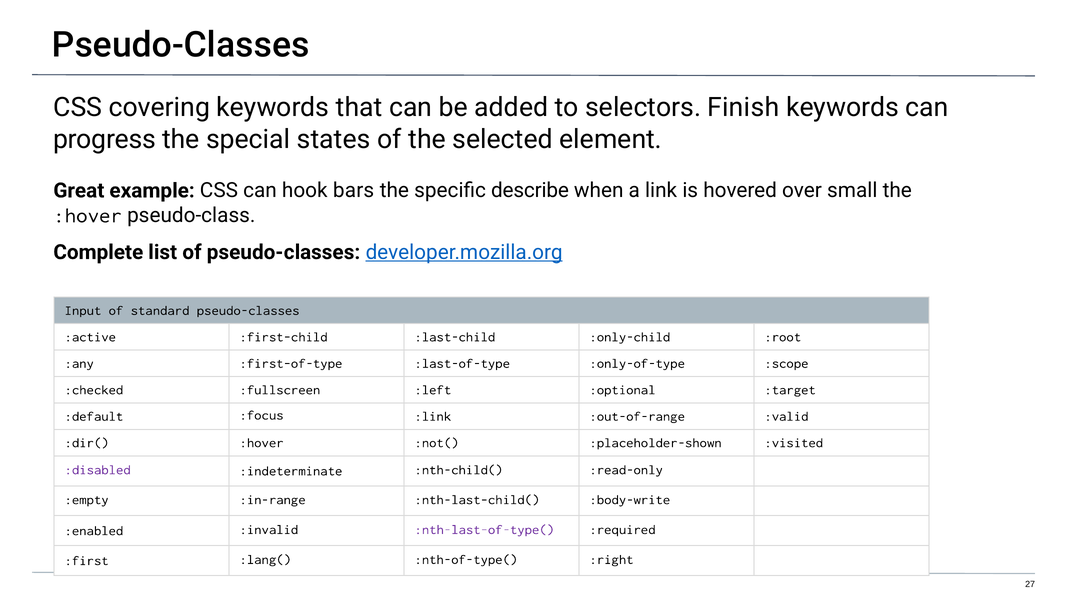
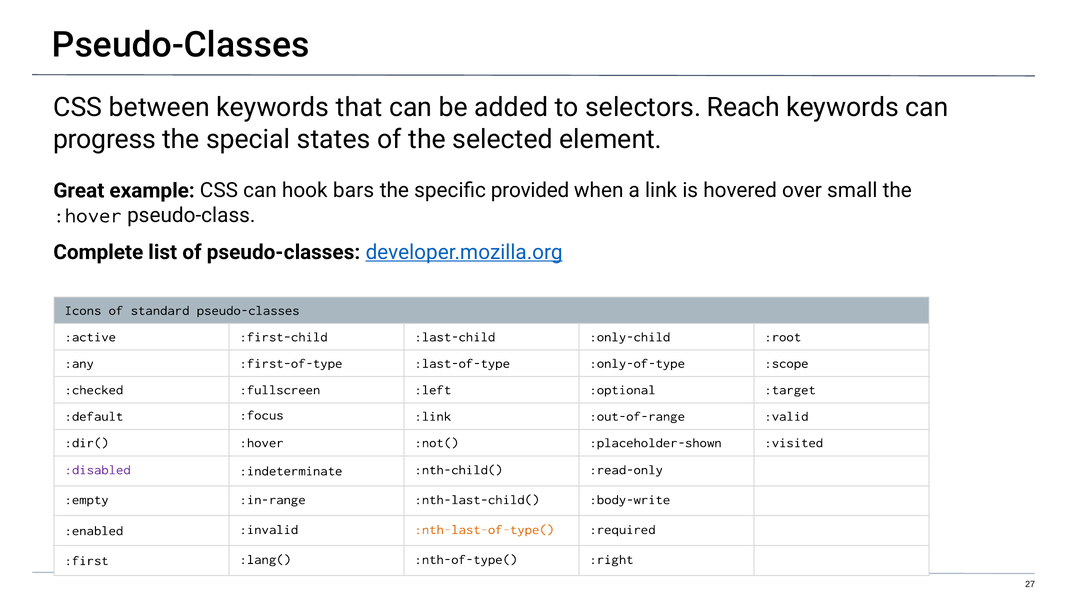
covering: covering -> between
Finish: Finish -> Reach
describe: describe -> provided
Input: Input -> Icons
:nth-last-of-type( colour: purple -> orange
